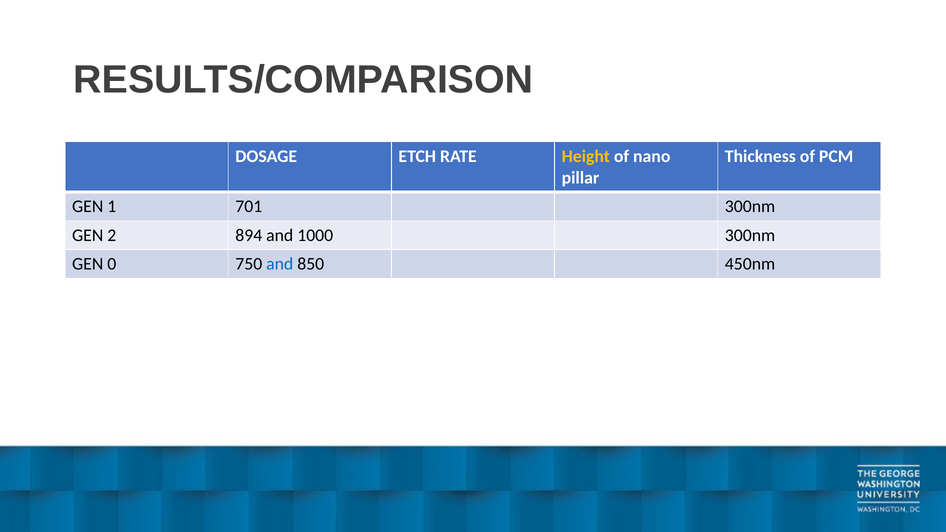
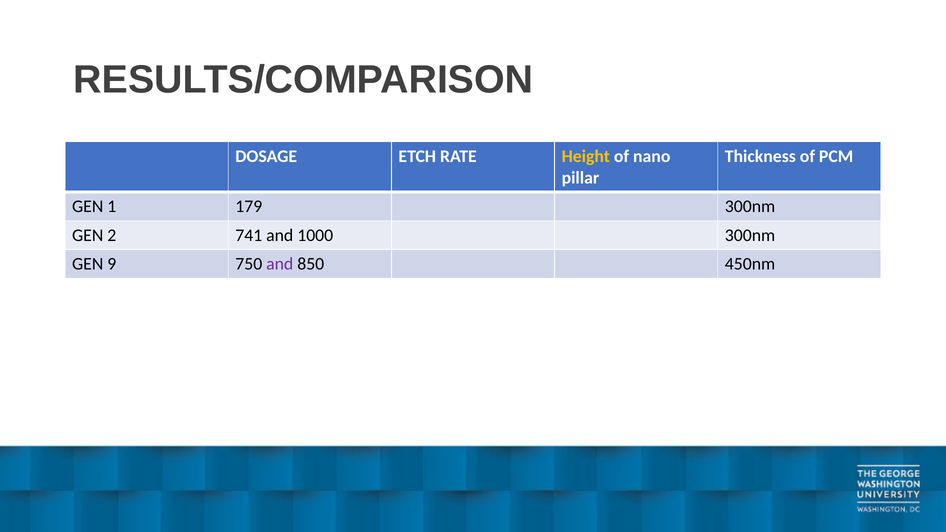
701: 701 -> 179
894: 894 -> 741
0: 0 -> 9
and at (280, 264) colour: blue -> purple
